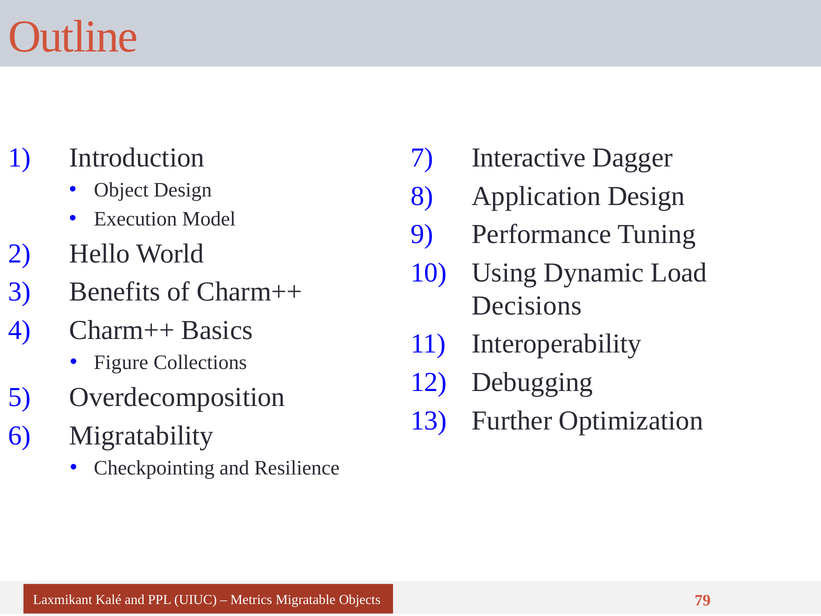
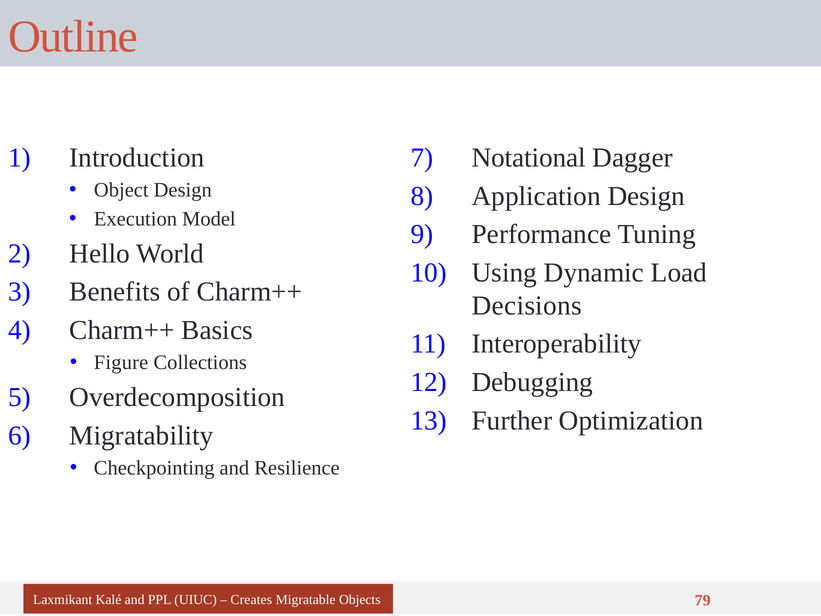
Interactive: Interactive -> Notational
Metrics: Metrics -> Creates
